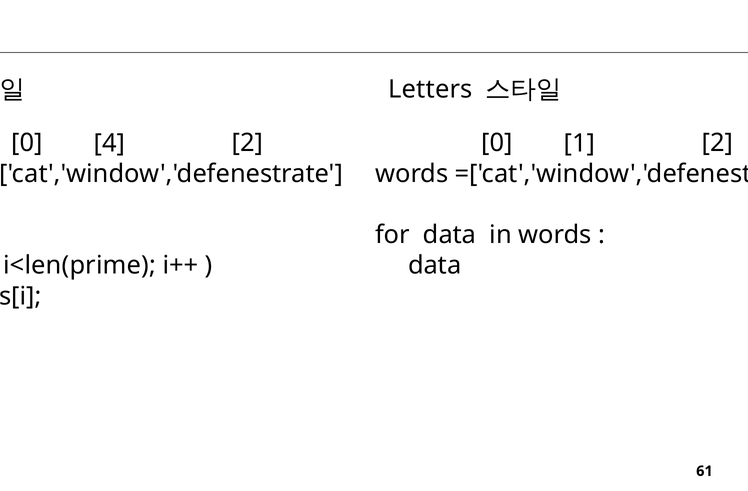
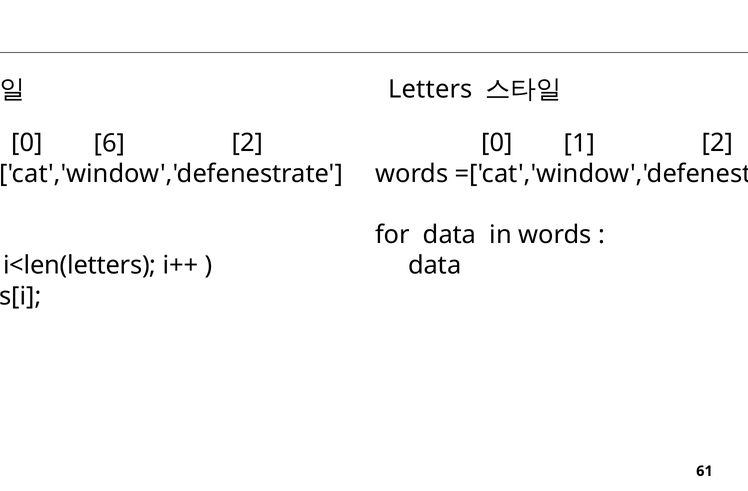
4: 4 -> 6
i<len(prime: i<len(prime -> i<len(letters
